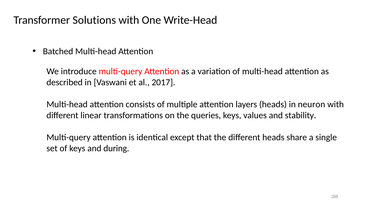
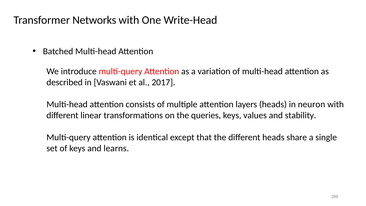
Solutions: Solutions -> Networks
during: during -> learns
